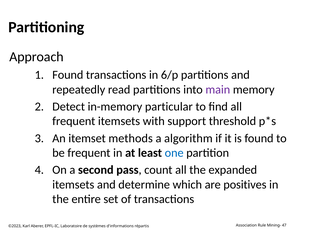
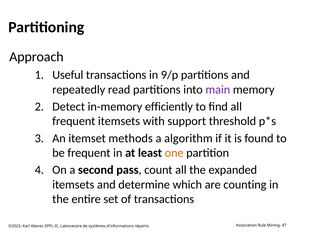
Found at (68, 75): Found -> Useful
6/p: 6/p -> 9/p
particular: particular -> efficiently
one colour: blue -> orange
positives: positives -> counting
